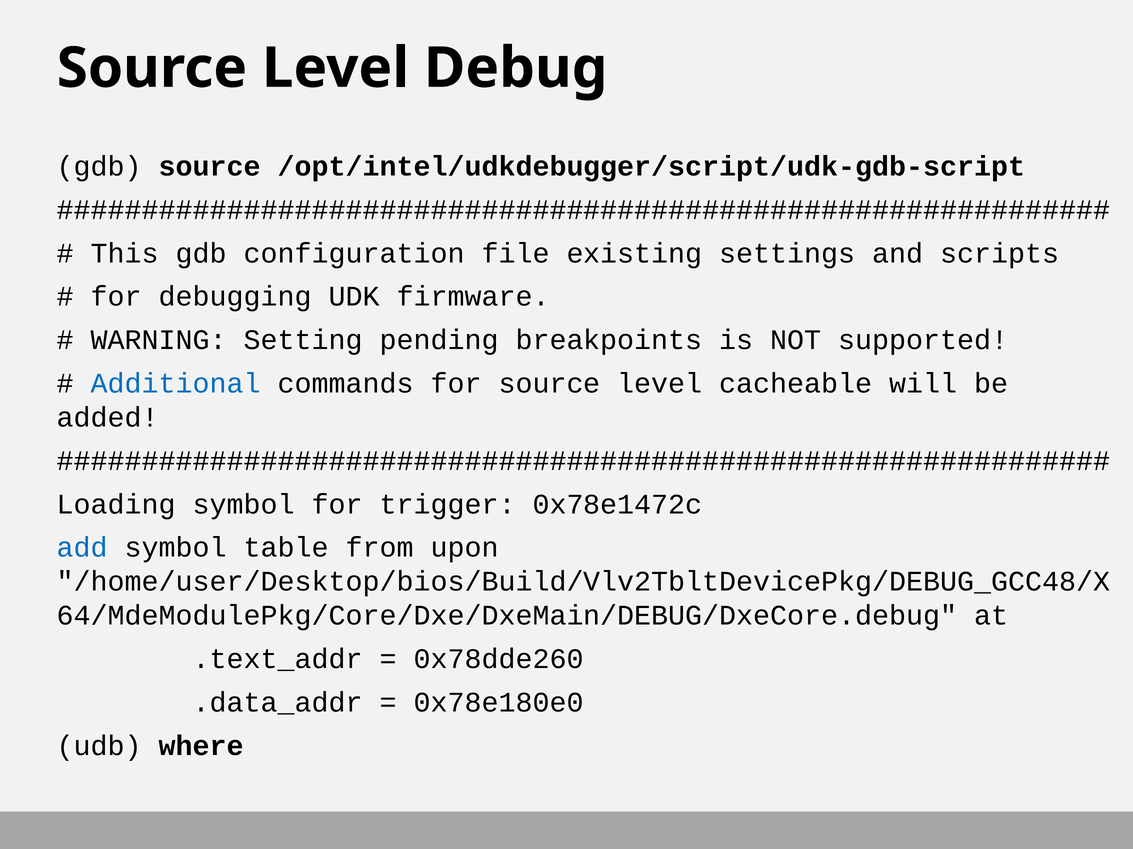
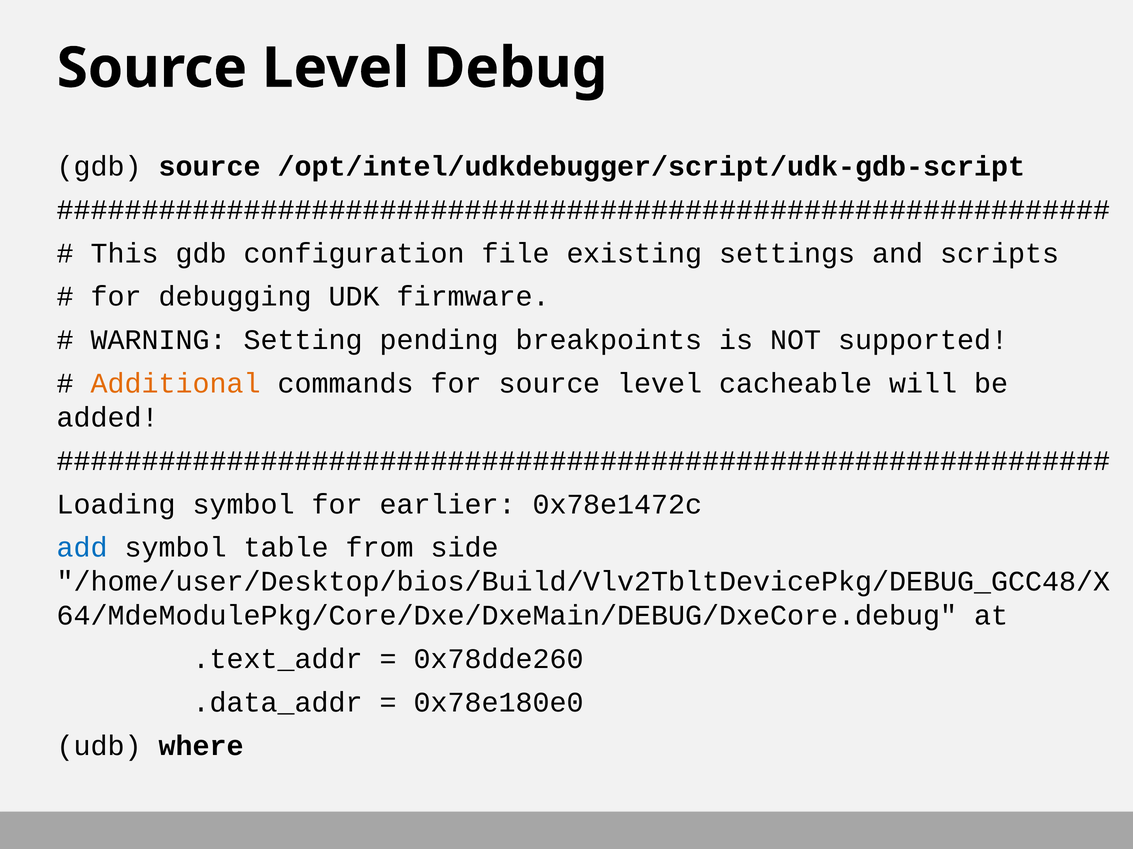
Additional colour: blue -> orange
trigger: trigger -> earlier
upon: upon -> side
